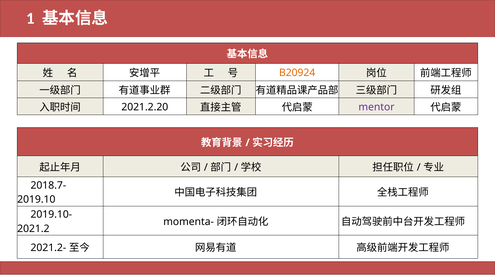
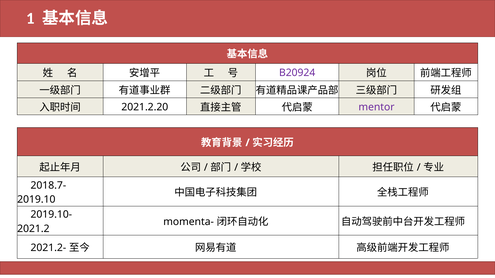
B20924 colour: orange -> purple
